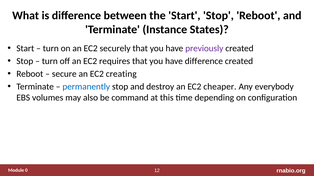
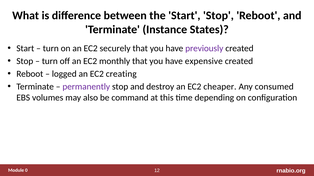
requires: requires -> monthly
have difference: difference -> expensive
secure: secure -> logged
permanently colour: blue -> purple
everybody: everybody -> consumed
